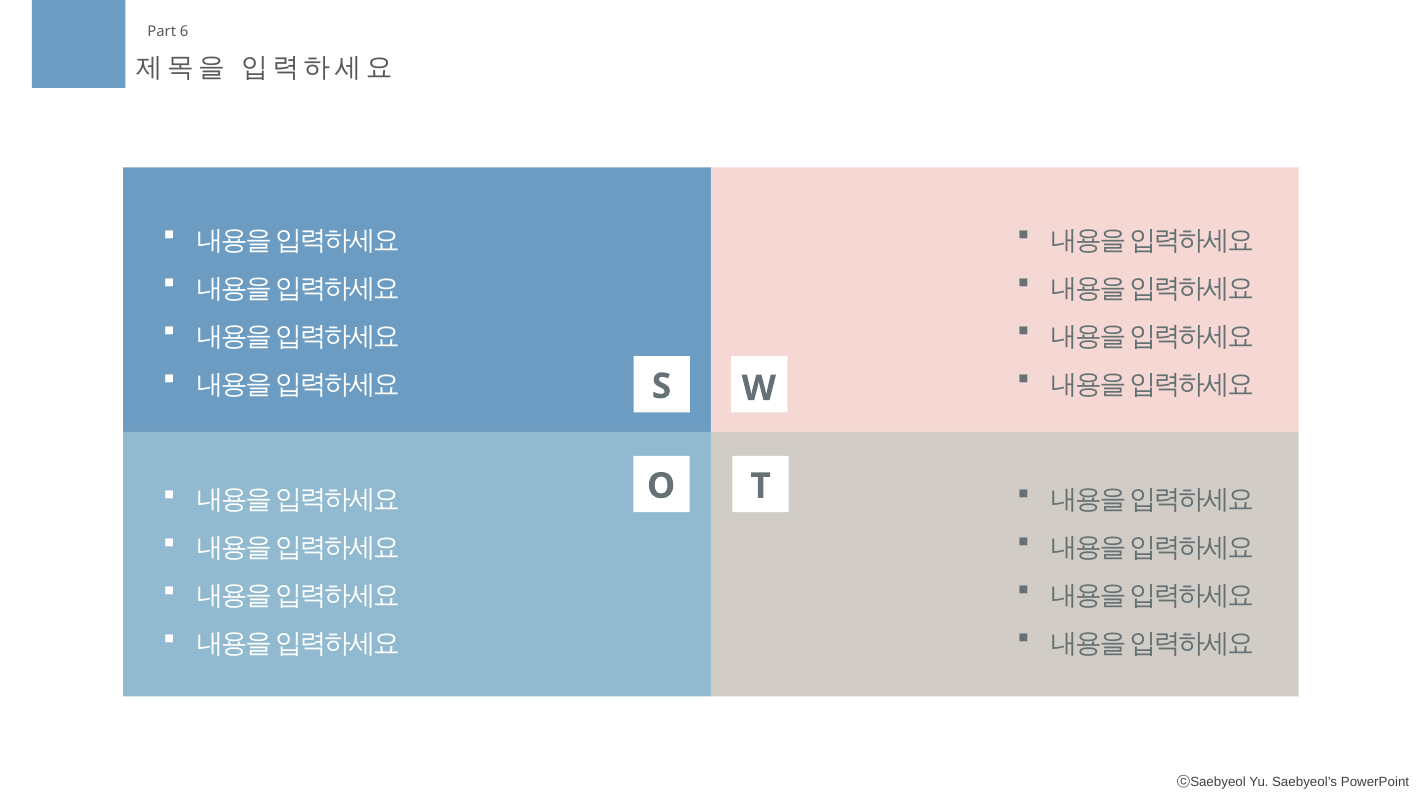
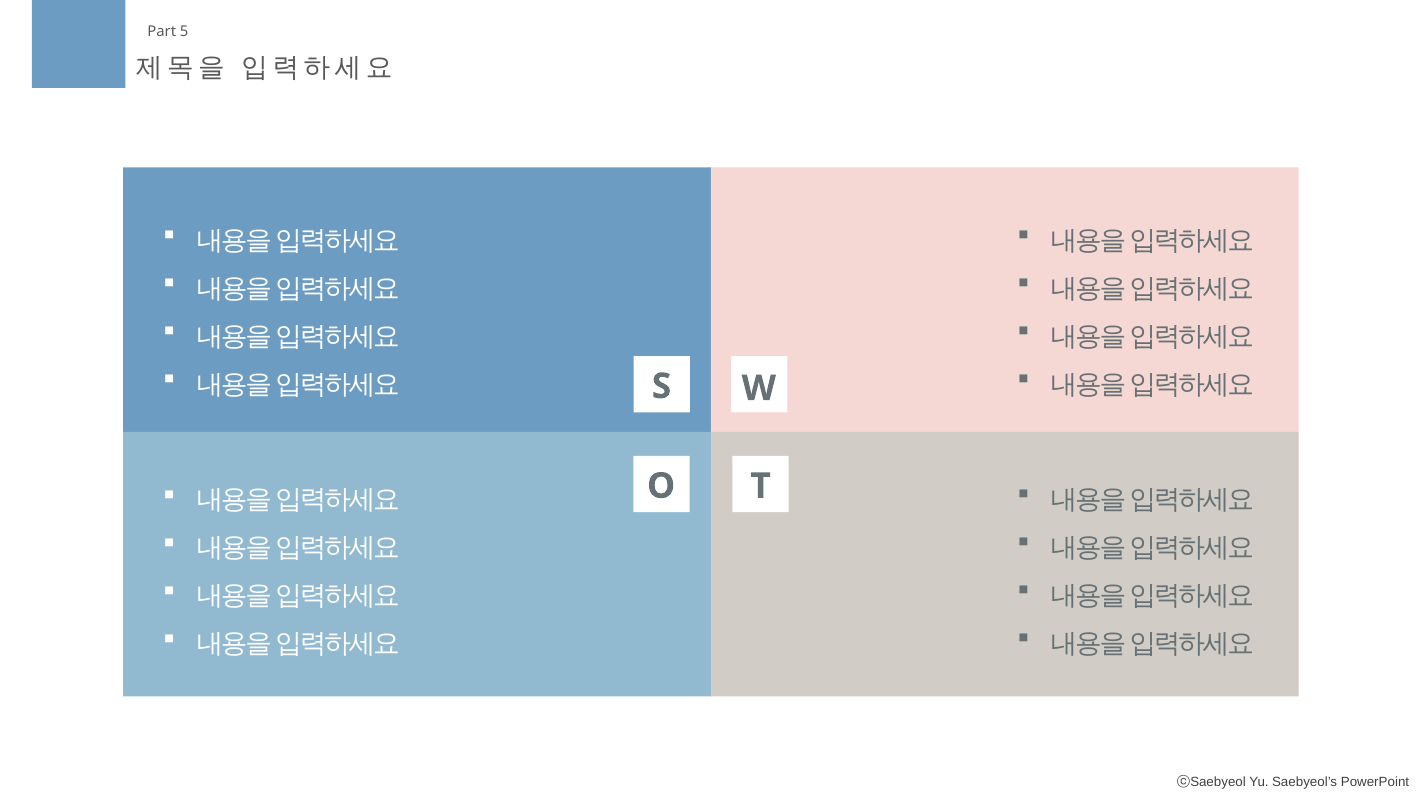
6: 6 -> 5
